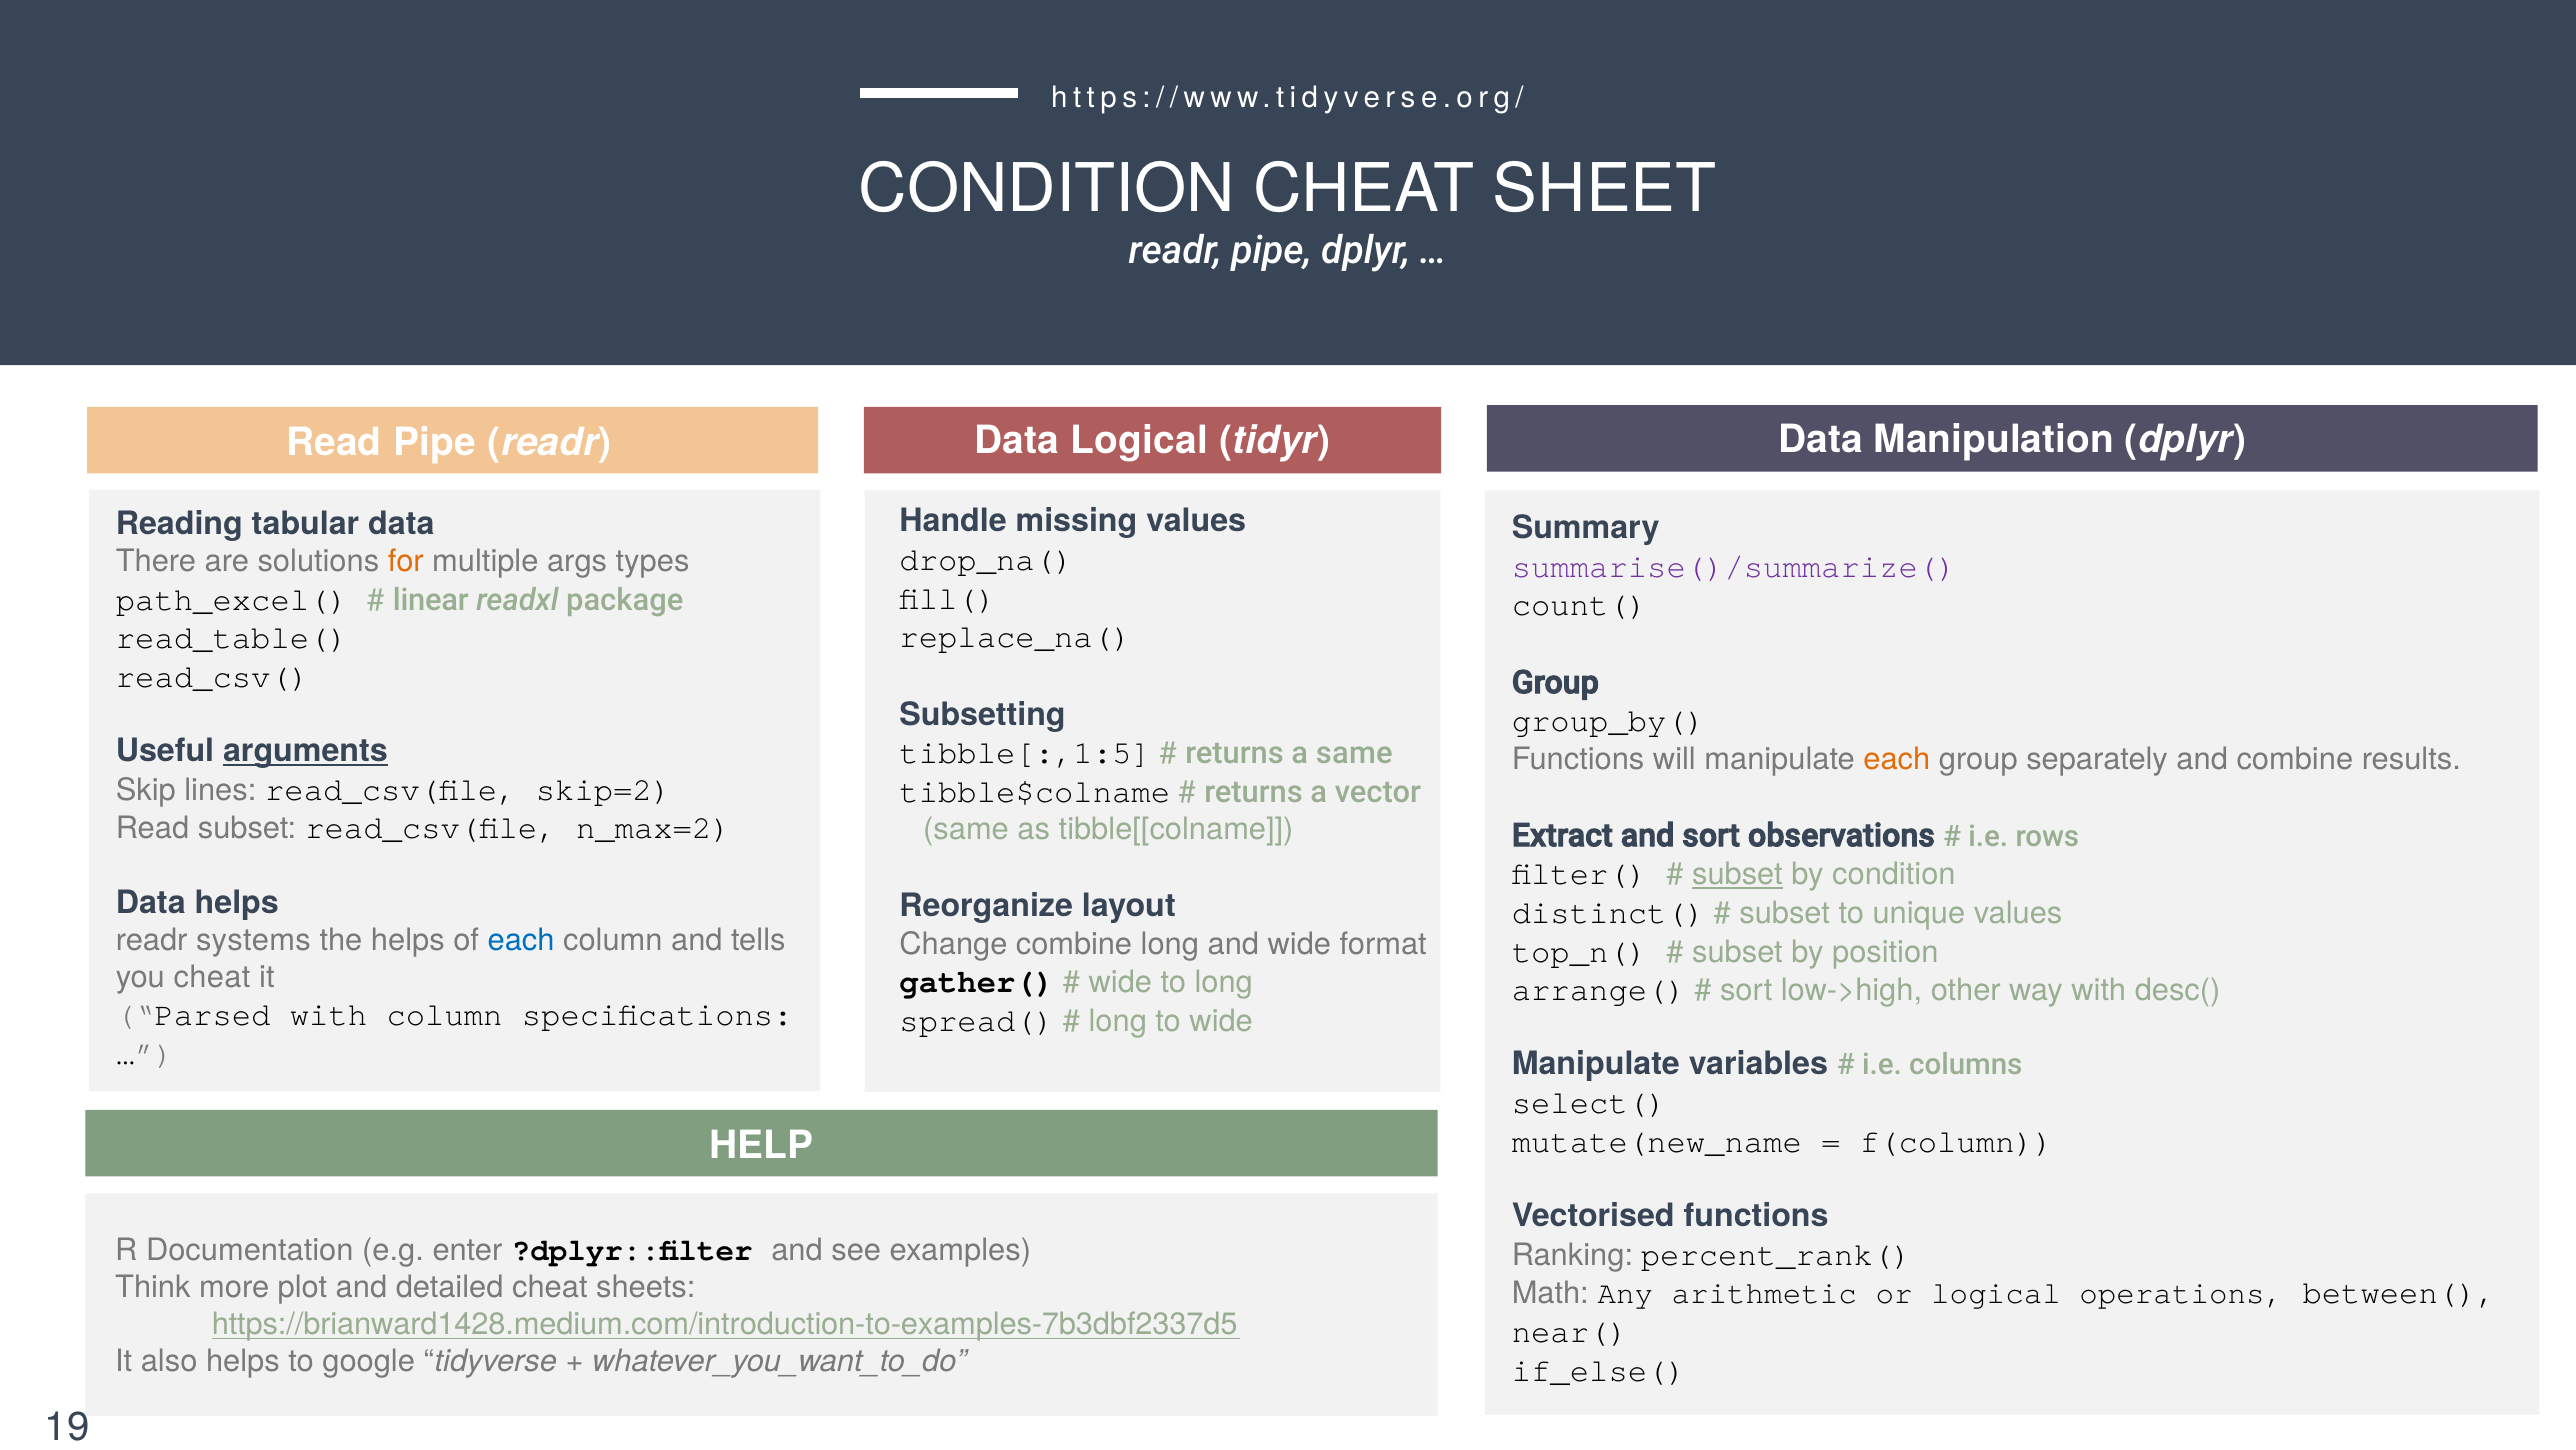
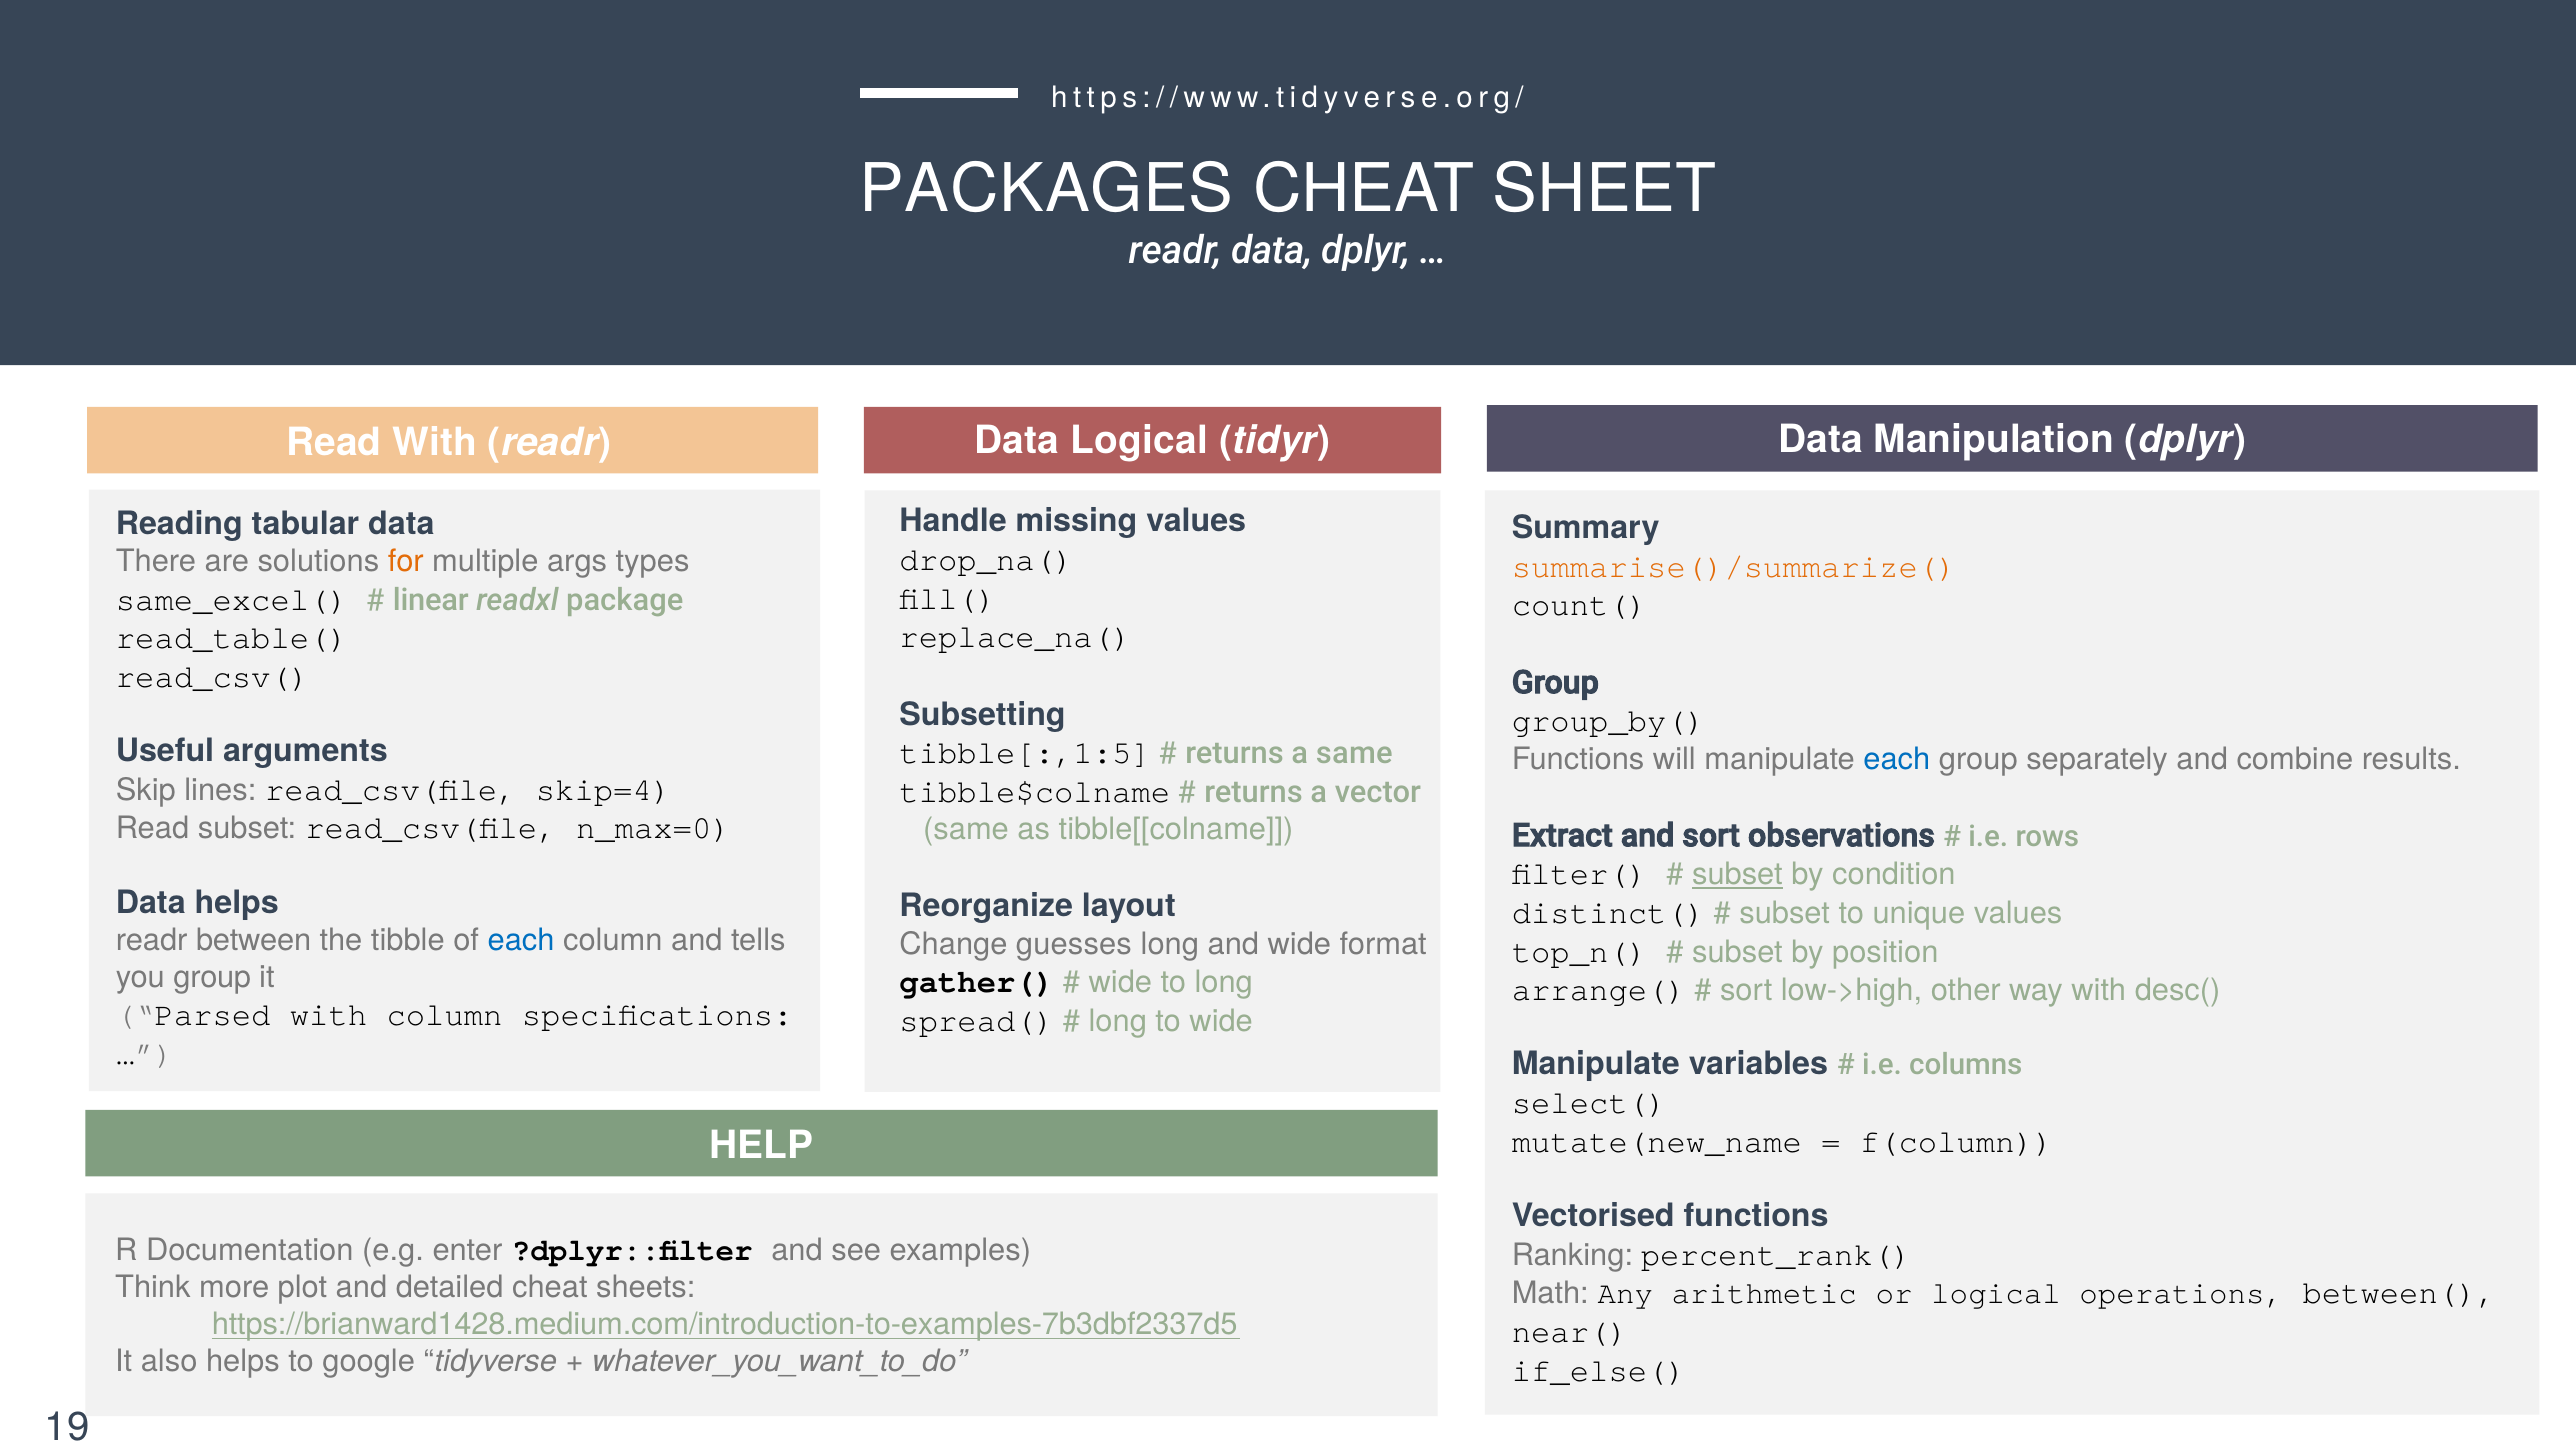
CONDITION at (1047, 189): CONDITION -> PACKAGES
pipe at (1272, 251): pipe -> data
Read Pipe: Pipe -> With
summarise()/summarize( colour: purple -> orange
path_excel(: path_excel( -> same_excel(
arguments underline: present -> none
each at (1897, 759) colour: orange -> blue
skip=2: skip=2 -> skip=4
n_max=2: n_max=2 -> n_max=0
systems: systems -> between
the helps: helps -> tibble
Change combine: combine -> guesses
you cheat: cheat -> group
